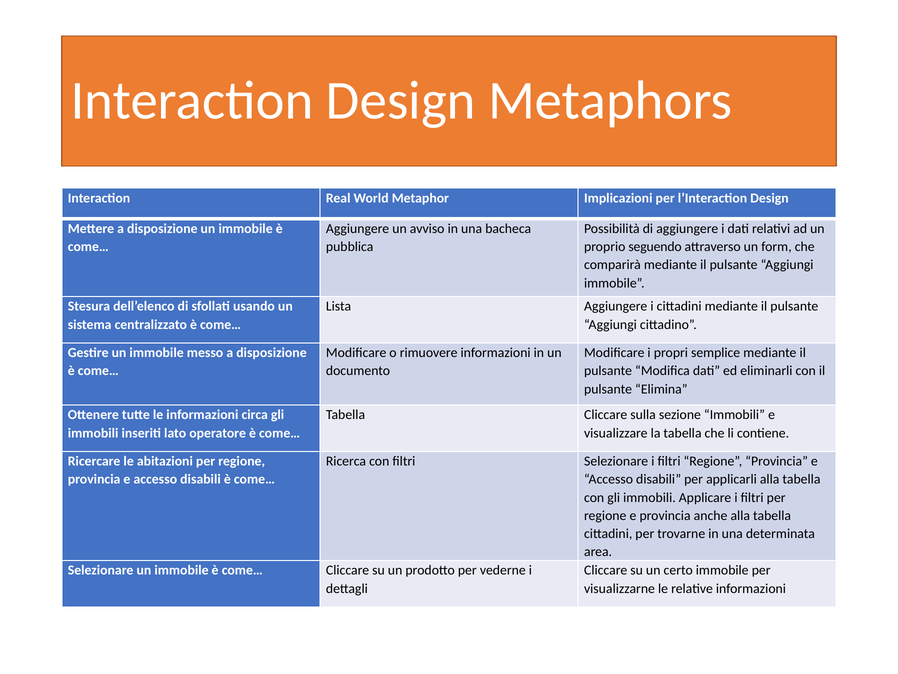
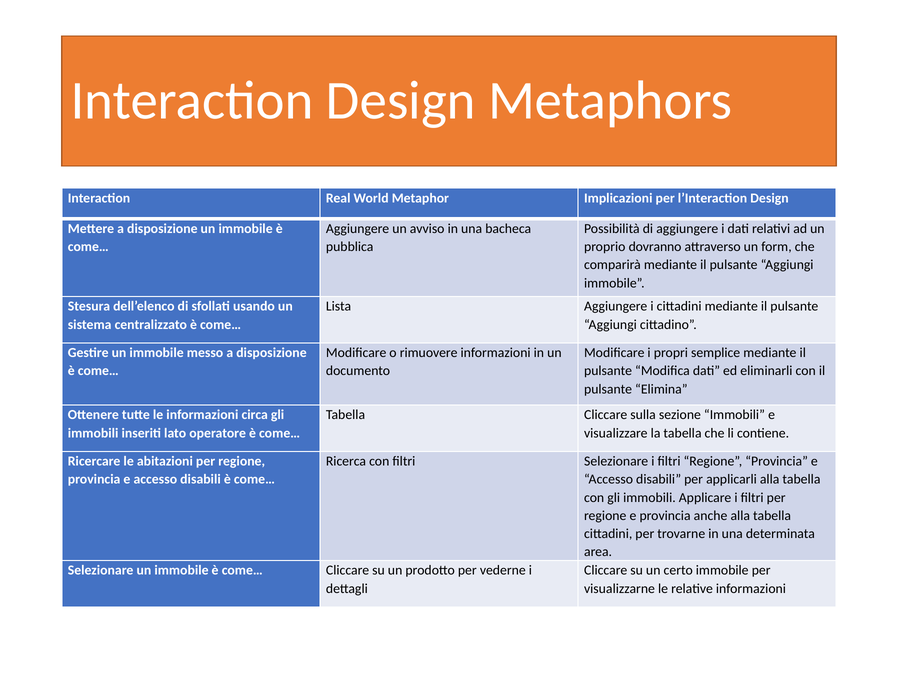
seguendo: seguendo -> dovranno
